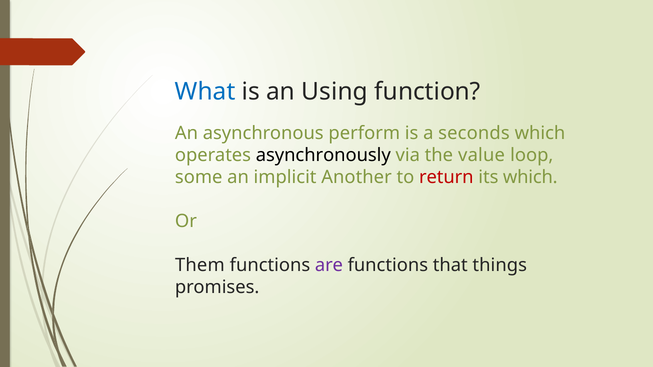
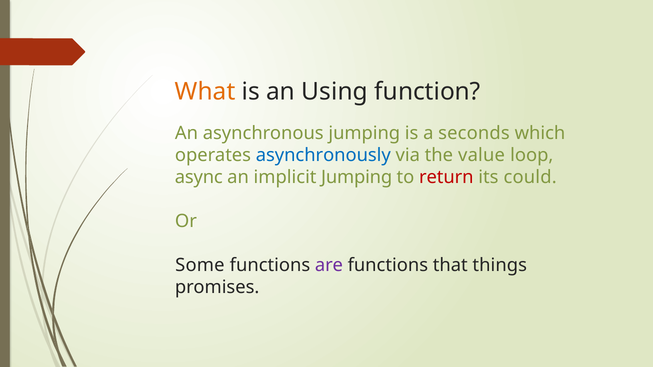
What colour: blue -> orange
asynchronous perform: perform -> jumping
asynchronously colour: black -> blue
some: some -> async
implicit Another: Another -> Jumping
its which: which -> could
Them: Them -> Some
